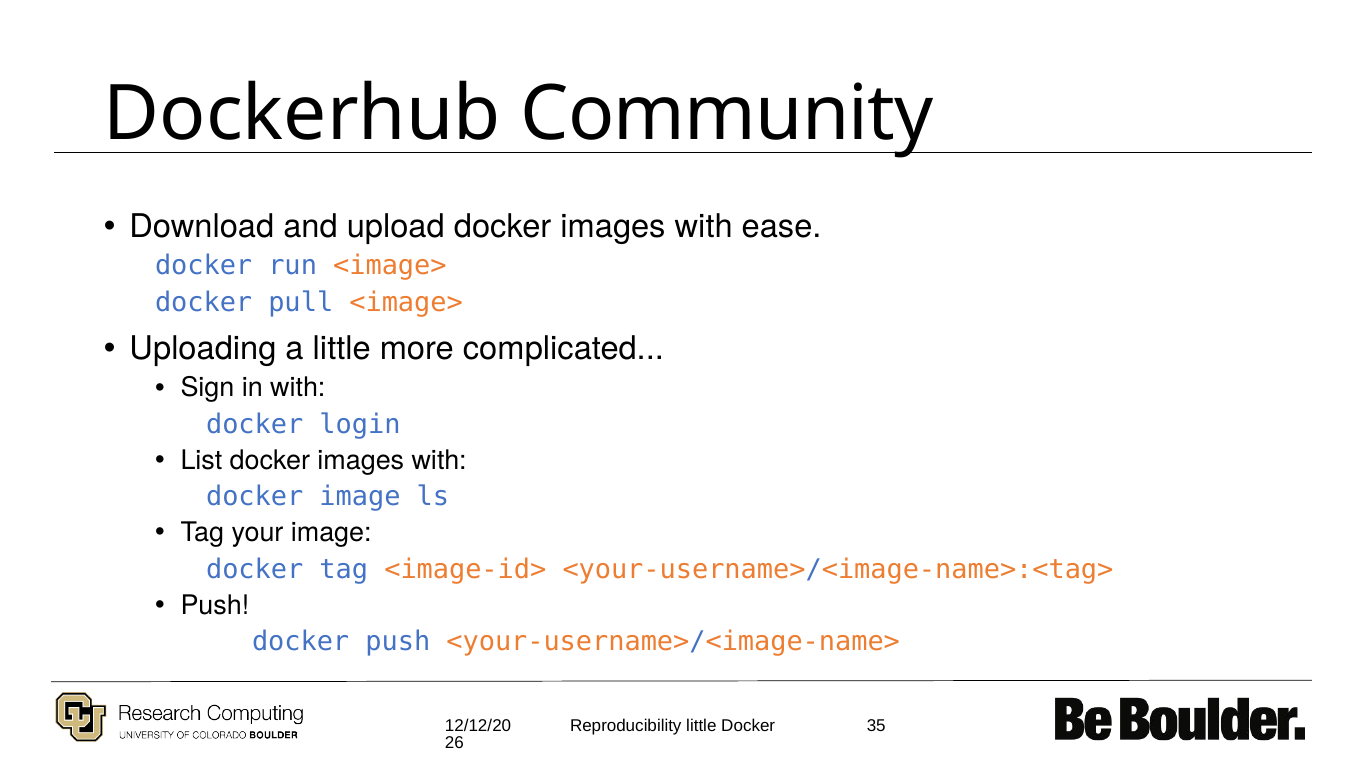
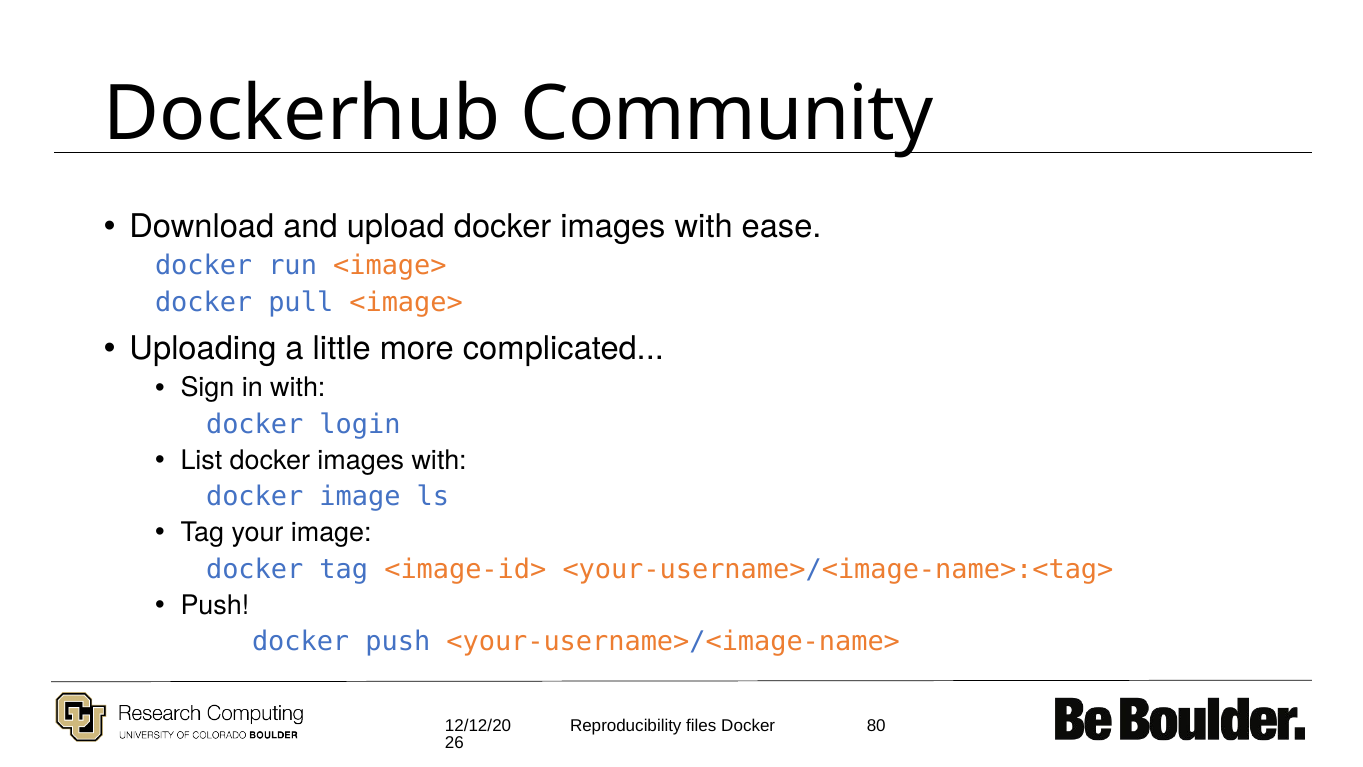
Reproducibility little: little -> files
35: 35 -> 80
